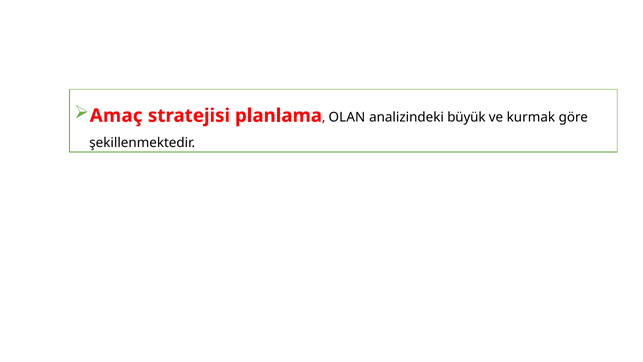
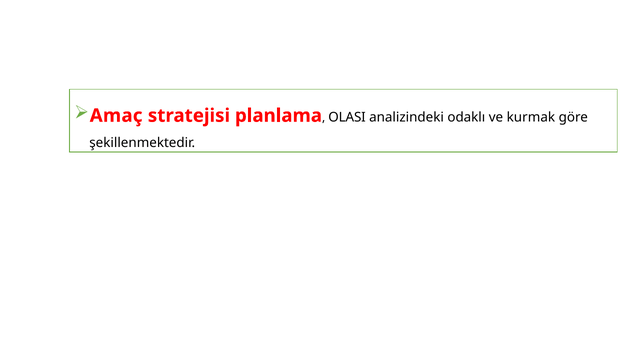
OLAN: OLAN -> OLASI
büyük: büyük -> odaklı
